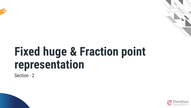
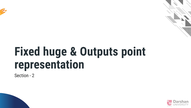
Fraction: Fraction -> Outputs
